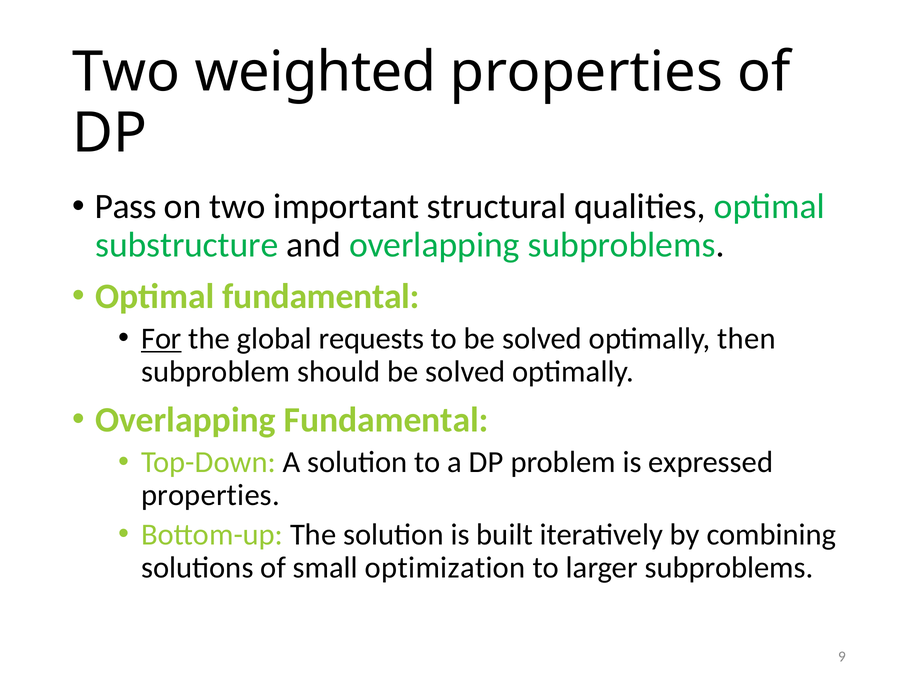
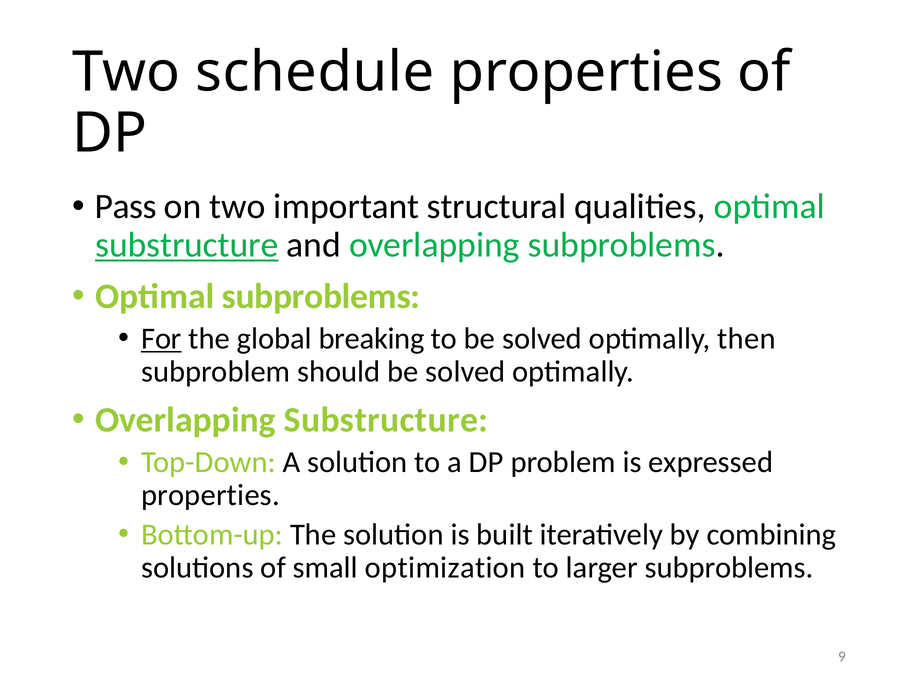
weighted: weighted -> schedule
substructure at (187, 245) underline: none -> present
Optimal fundamental: fundamental -> subproblems
requests: requests -> breaking
Overlapping Fundamental: Fundamental -> Substructure
